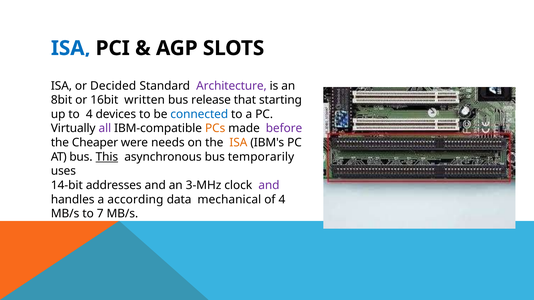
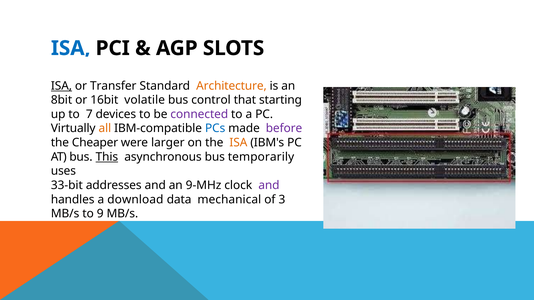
ISA at (61, 86) underline: none -> present
Decided: Decided -> Transfer
Architecture colour: purple -> orange
written: written -> volatile
release: release -> control
to 4: 4 -> 7
connected colour: blue -> purple
all colour: purple -> orange
PCs colour: orange -> blue
needs: needs -> larger
14-bit: 14-bit -> 33-bit
3-MHz: 3-MHz -> 9-MHz
according: according -> download
of 4: 4 -> 3
7: 7 -> 9
